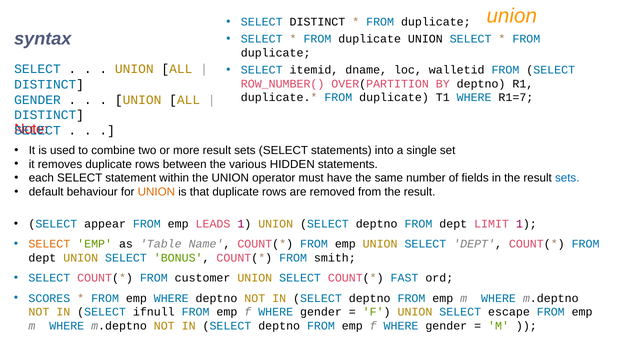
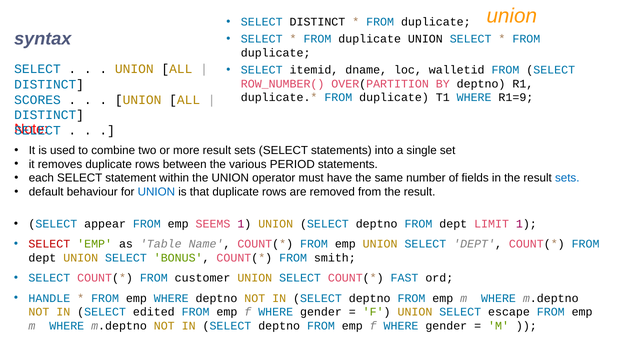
R1=7: R1=7 -> R1=9
GENDER at (37, 100): GENDER -> SCORES
HIDDEN: HIDDEN -> PERIOD
UNION at (156, 192) colour: orange -> blue
LEADS: LEADS -> SEEMS
SELECT at (49, 244) colour: orange -> red
SCORES: SCORES -> HANDLE
ifnull: ifnull -> edited
